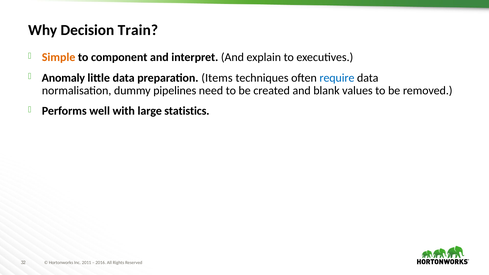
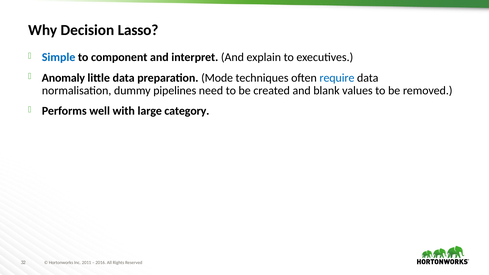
Train: Train -> Lasso
Simple colour: orange -> blue
Items: Items -> Mode
statistics: statistics -> category
